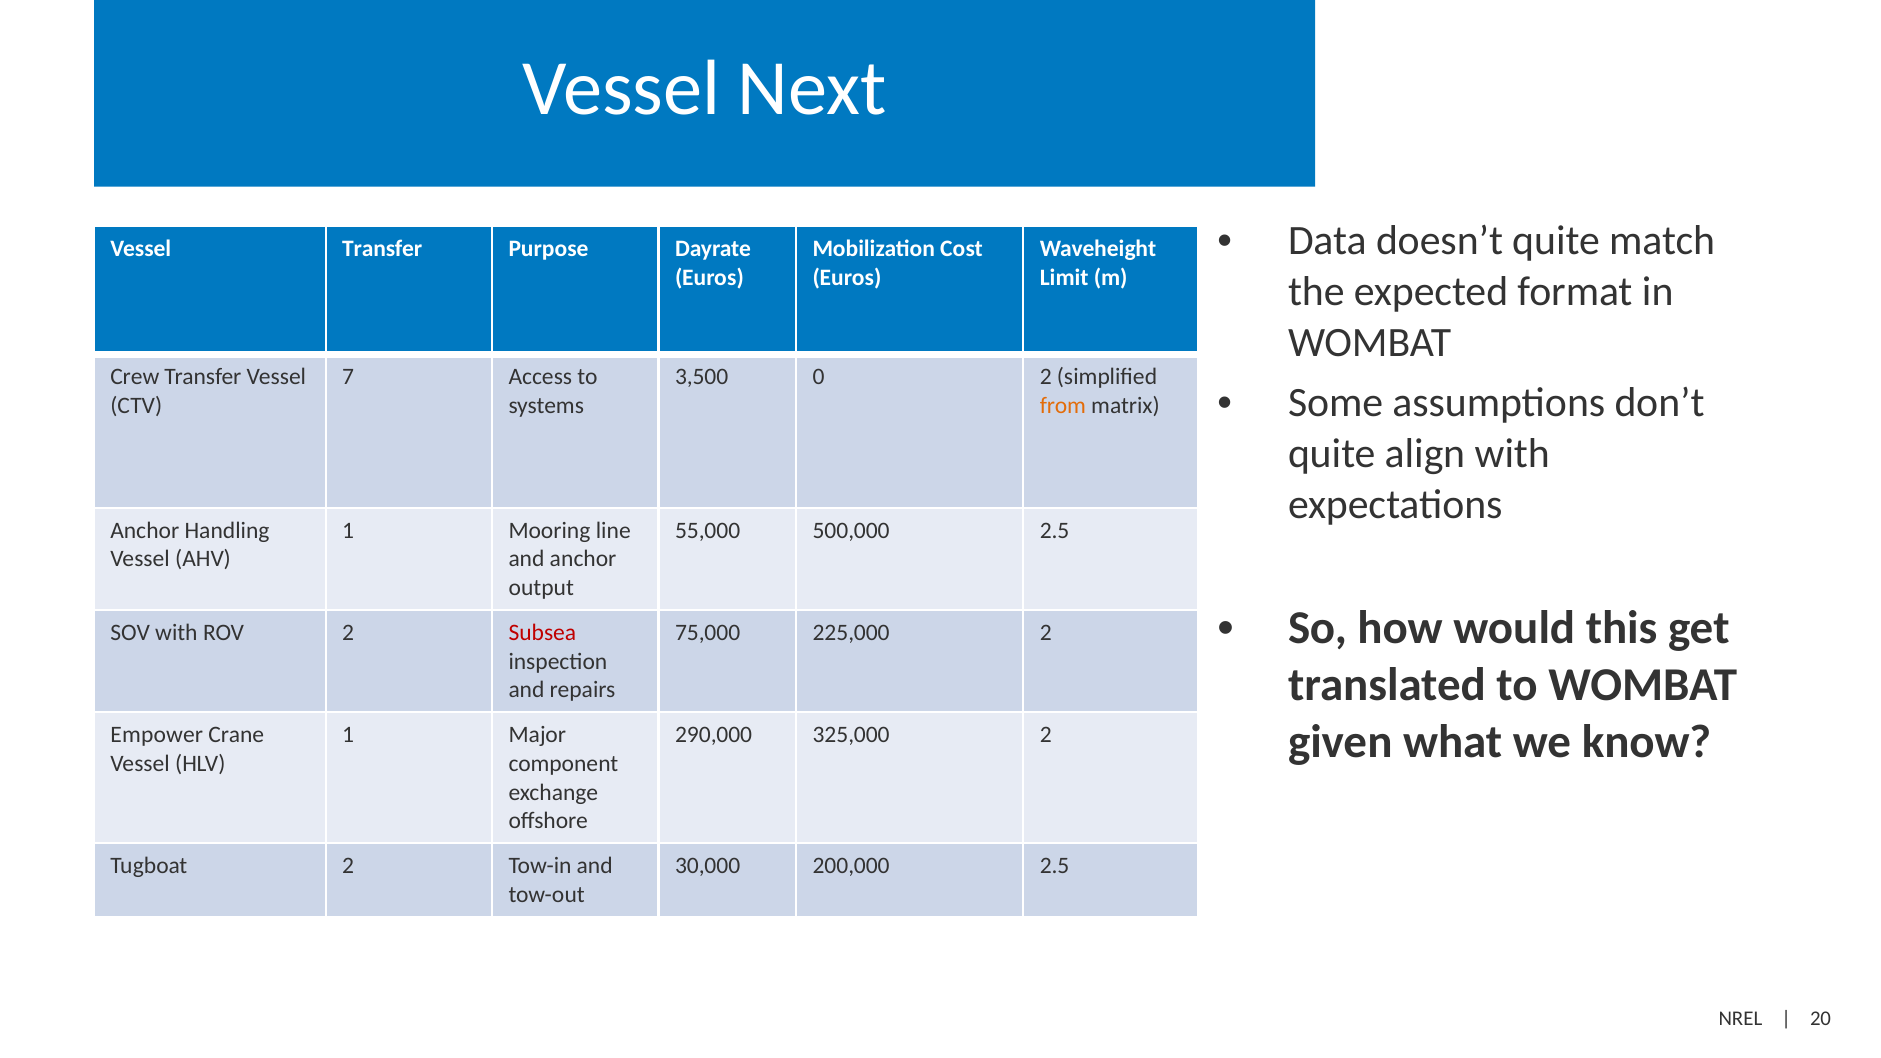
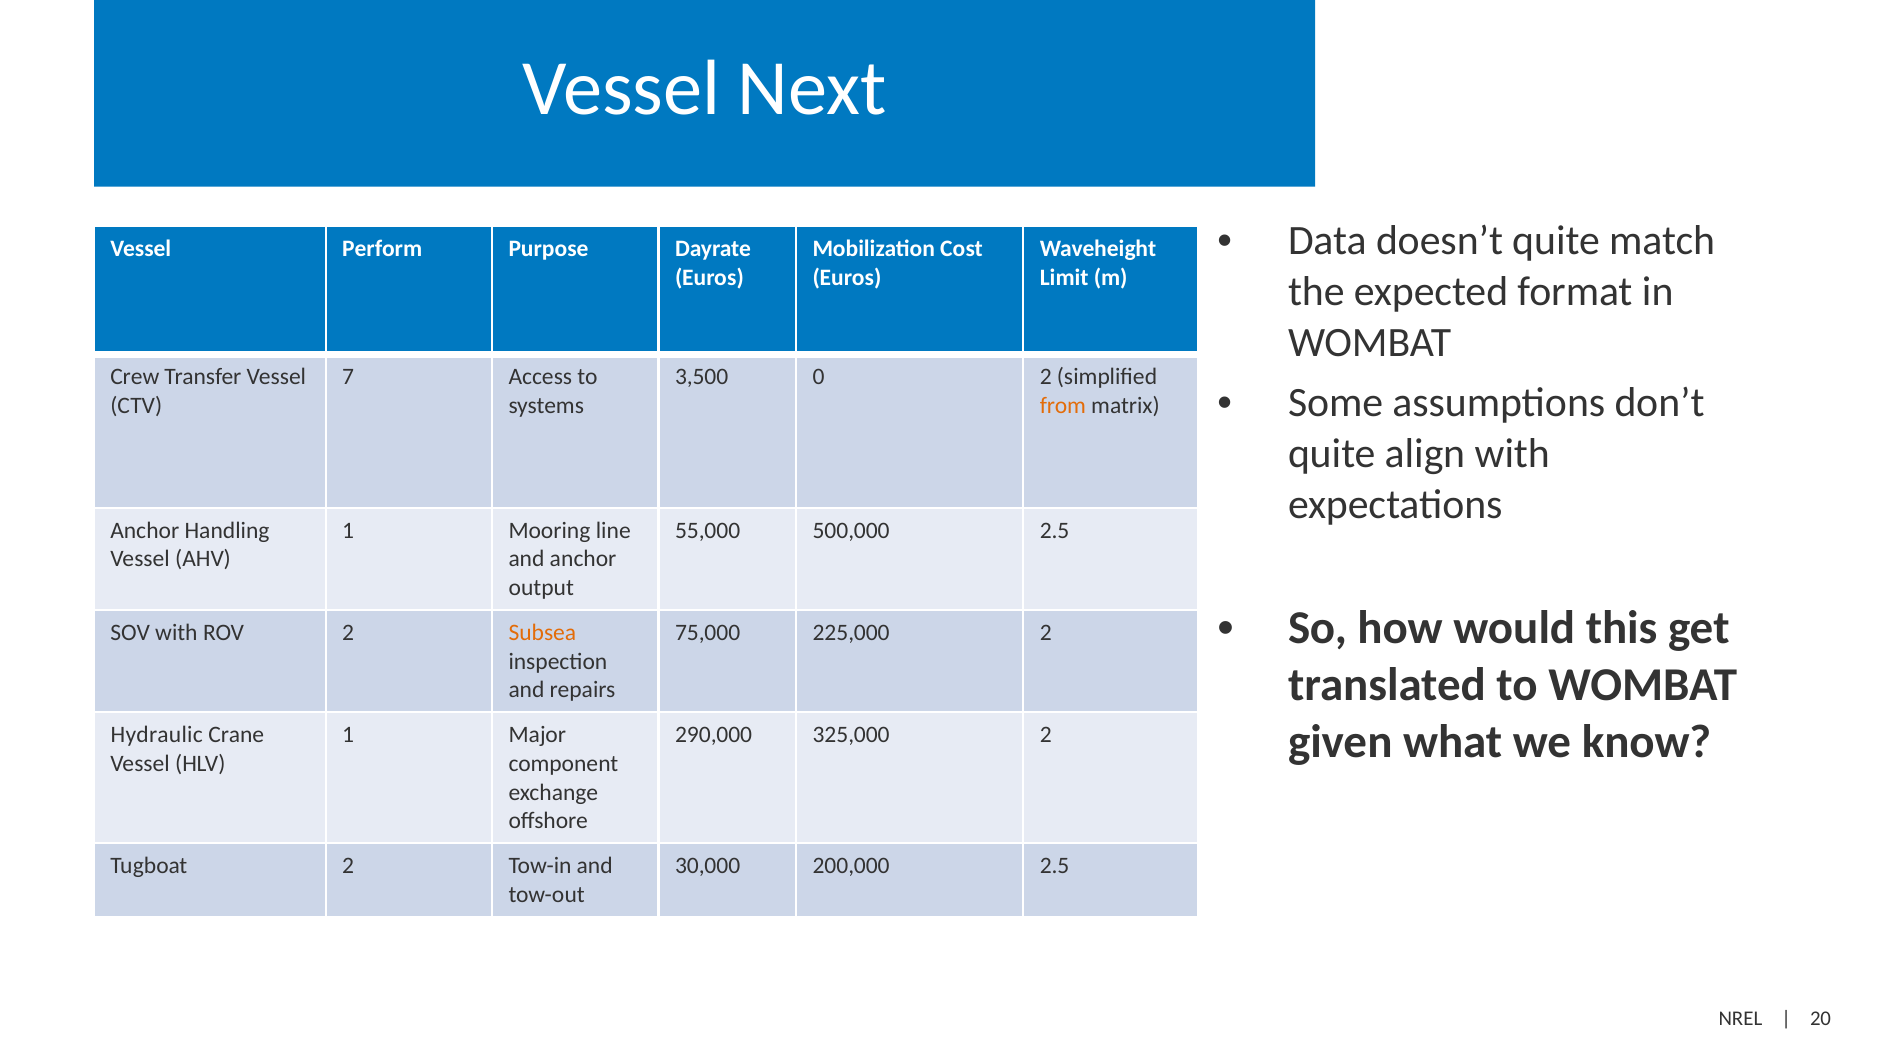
Vessel Transfer: Transfer -> Perform
Subsea colour: red -> orange
Empower: Empower -> Hydraulic
